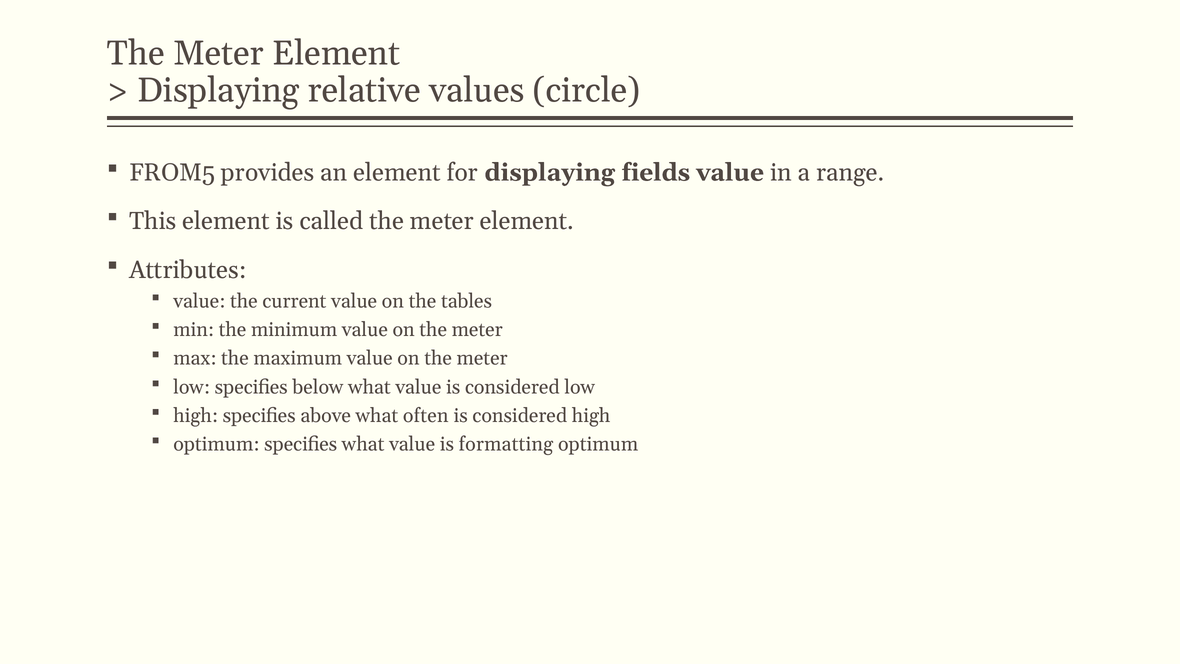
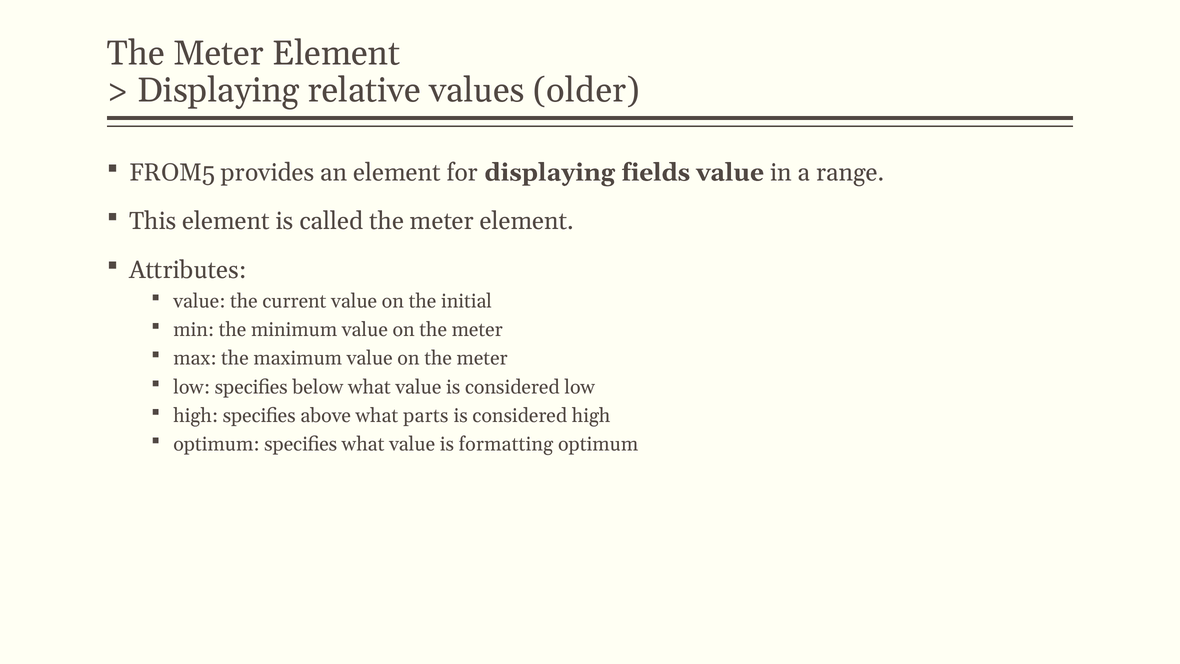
circle: circle -> older
tables: tables -> initial
often: often -> parts
